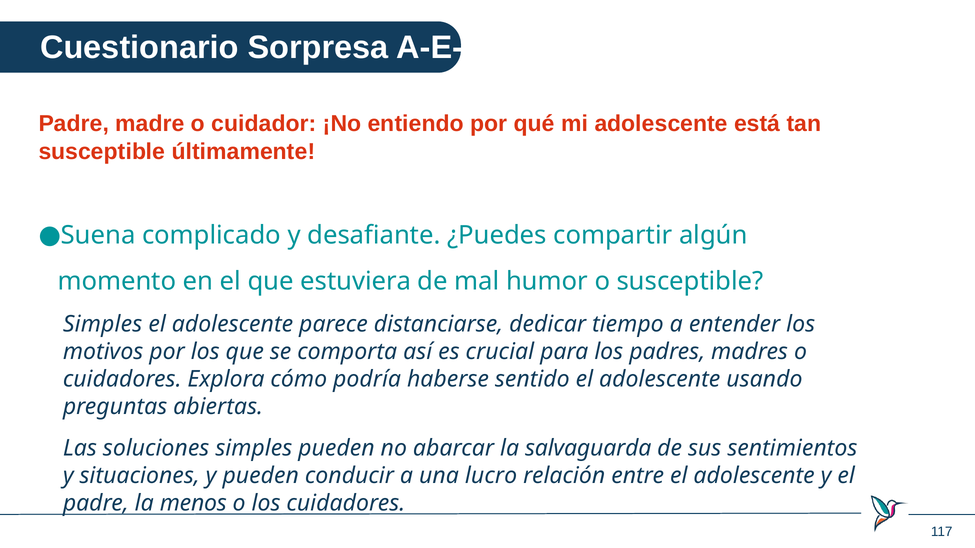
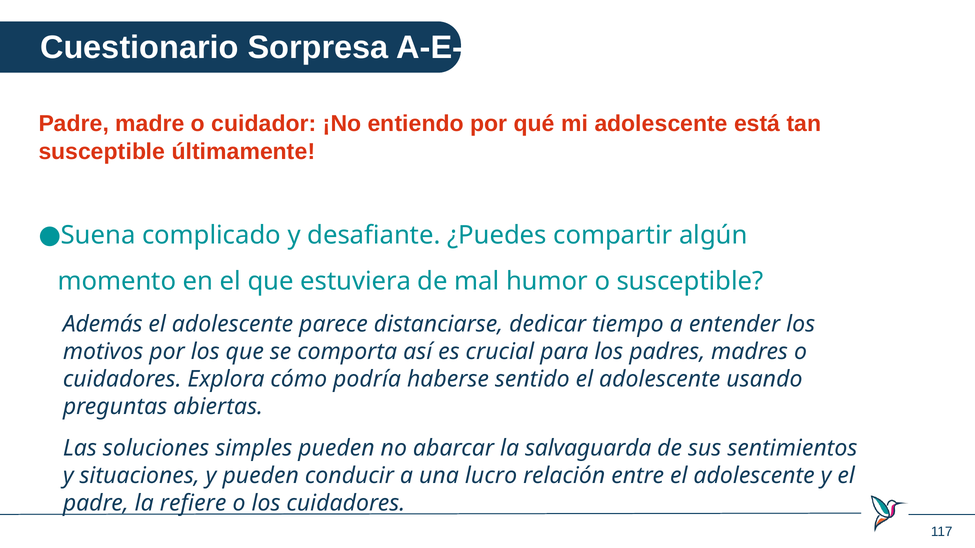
Simples at (103, 324): Simples -> Además
menos: menos -> refiere
